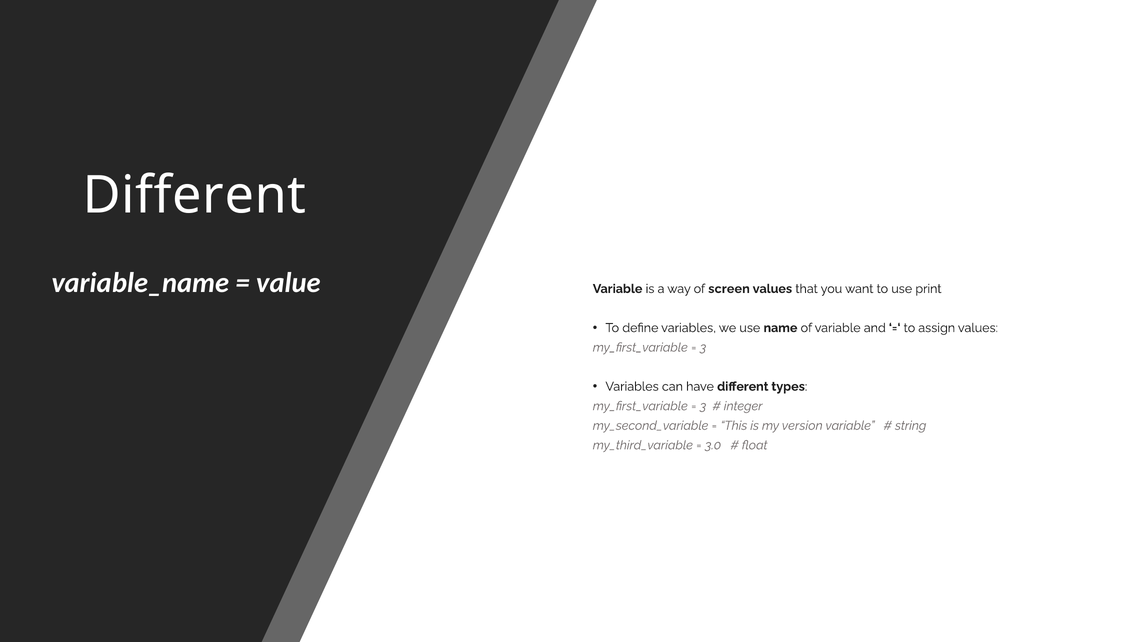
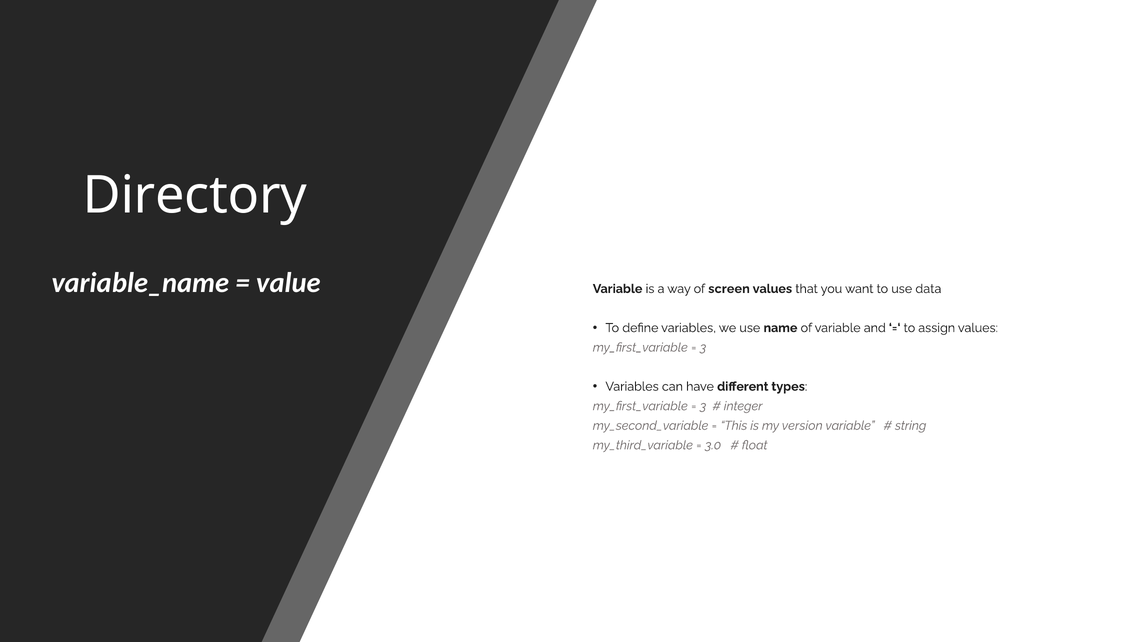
Different at (195, 195): Different -> Directory
print: print -> data
